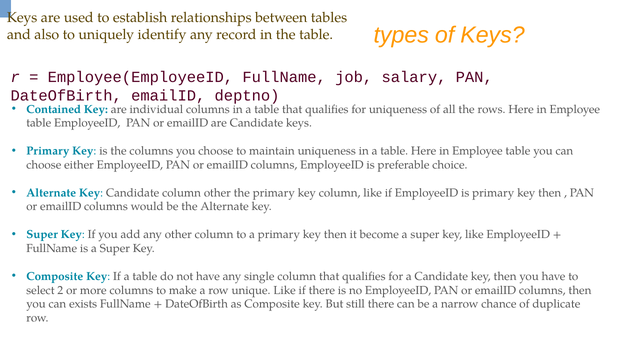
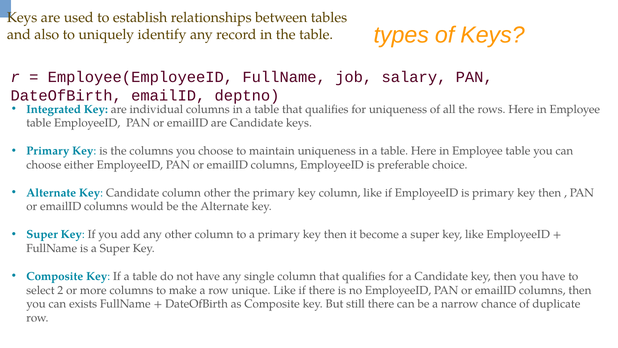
Contained: Contained -> Integrated
